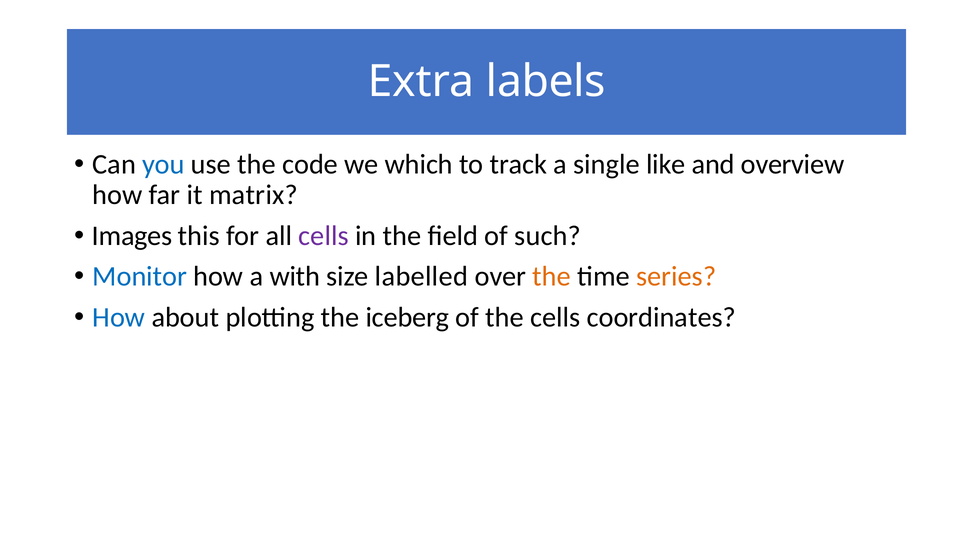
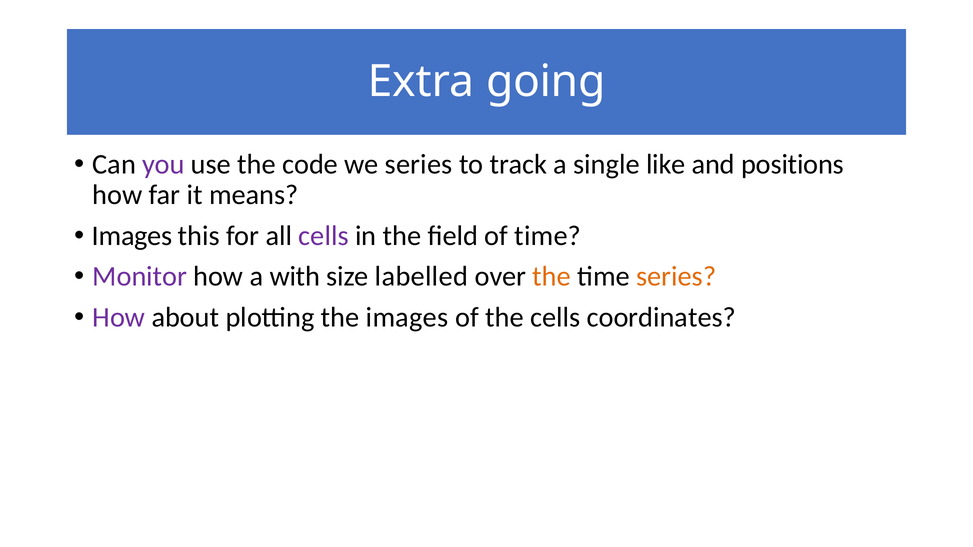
labels: labels -> going
you colour: blue -> purple
we which: which -> series
overview: overview -> positions
matrix: matrix -> means
of such: such -> time
Monitor colour: blue -> purple
How at (119, 318) colour: blue -> purple
the iceberg: iceberg -> images
